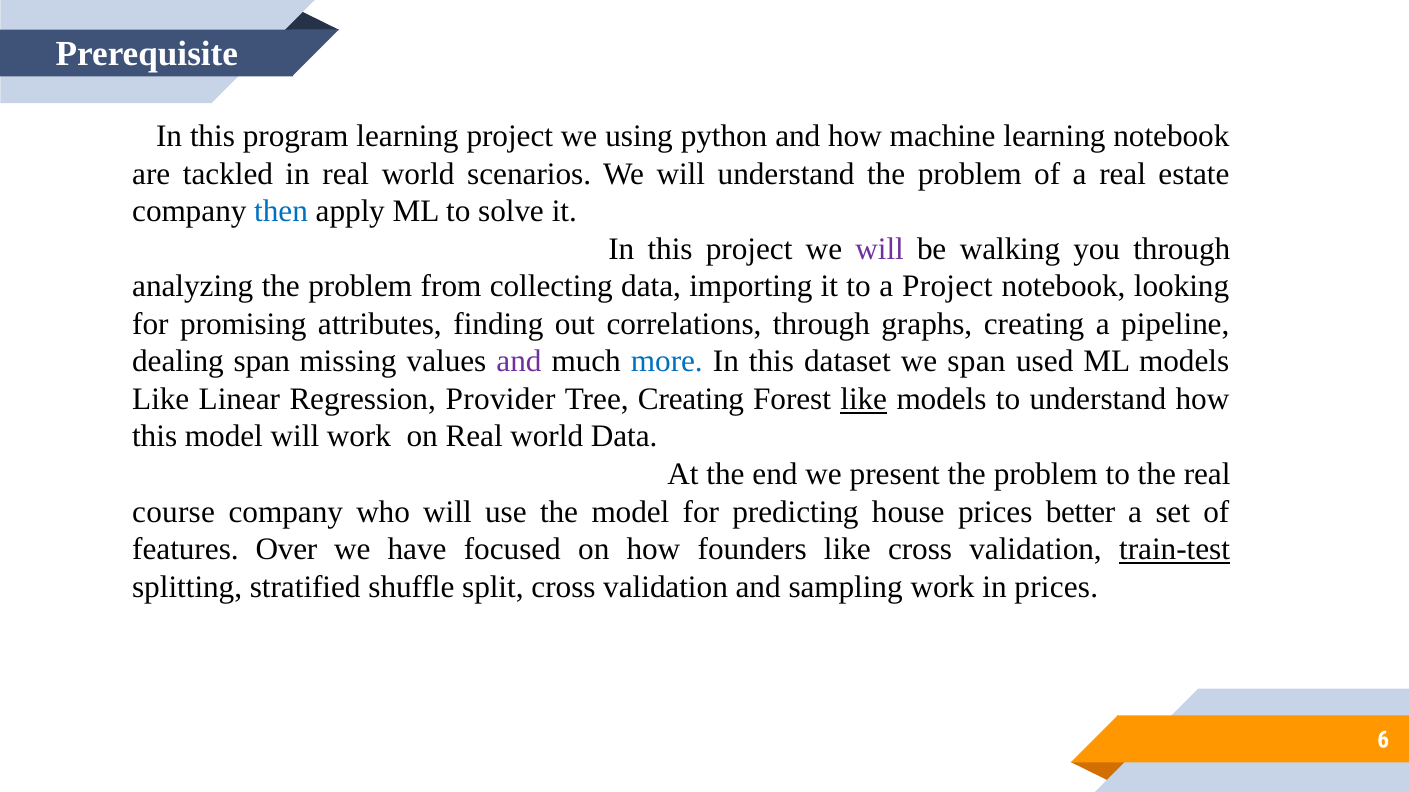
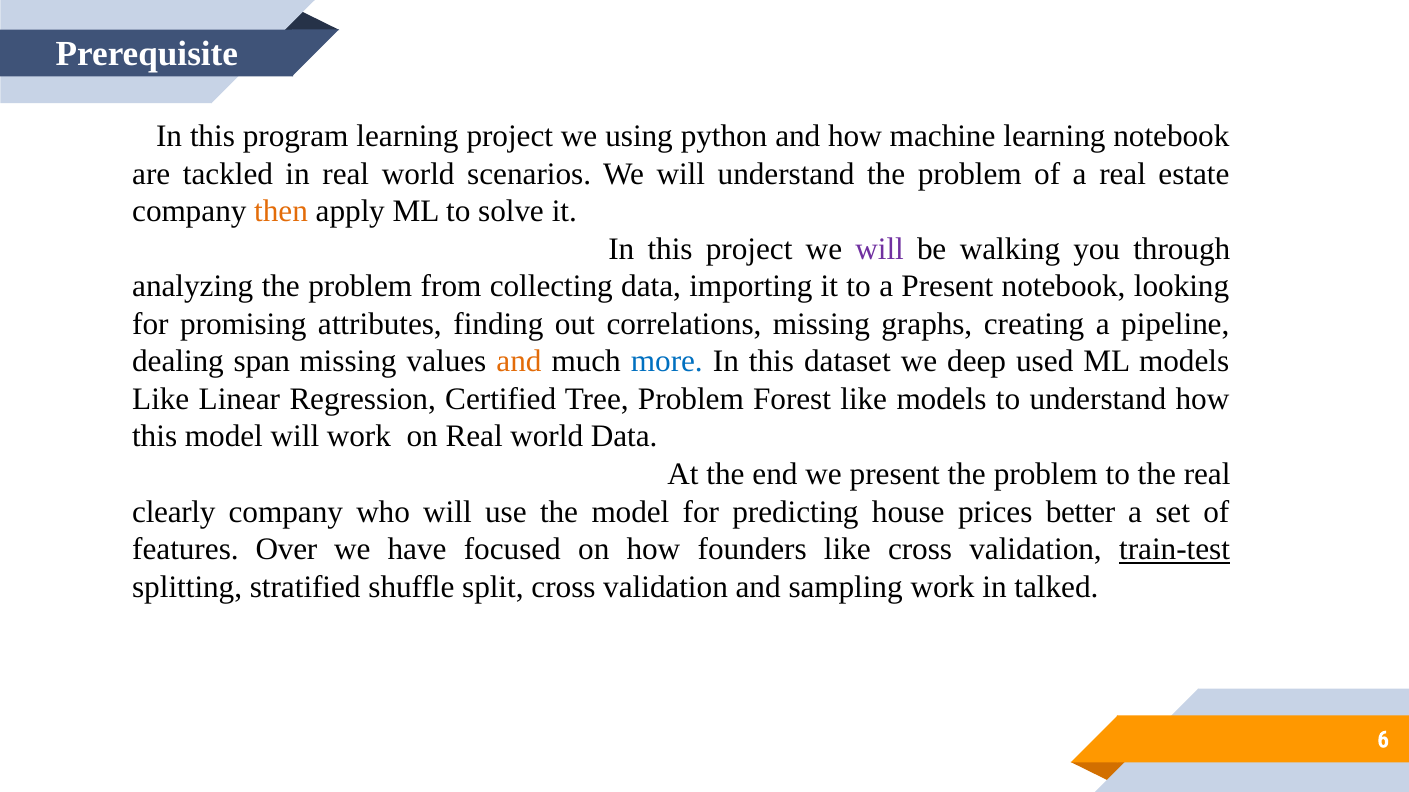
then colour: blue -> orange
a Project: Project -> Present
correlations through: through -> missing
and at (519, 362) colour: purple -> orange
we span: span -> deep
Provider: Provider -> Certified
Tree Creating: Creating -> Problem
like at (864, 399) underline: present -> none
course: course -> clearly
in prices: prices -> talked
